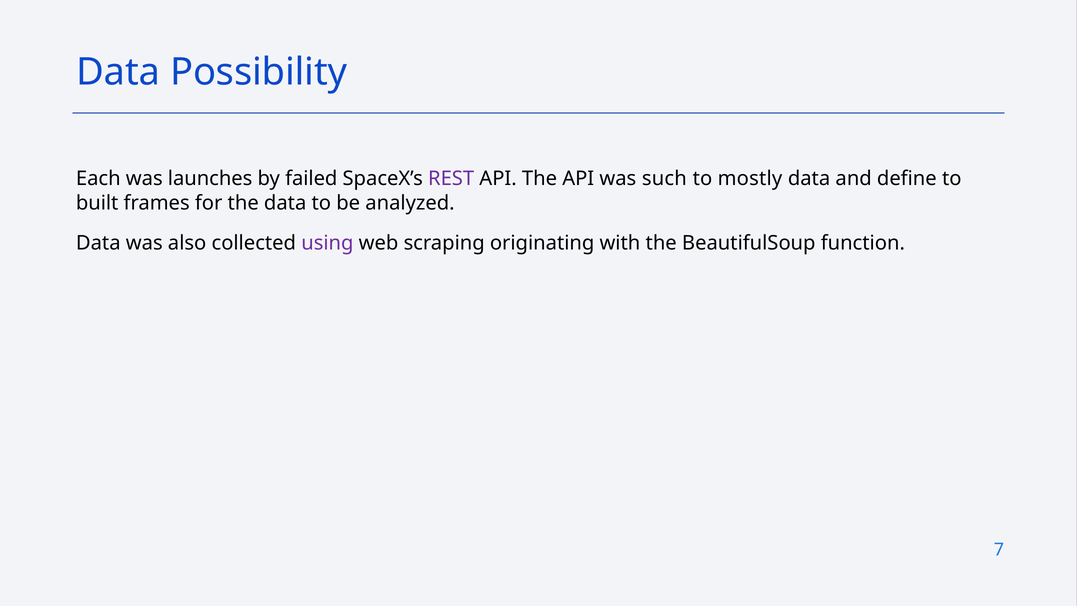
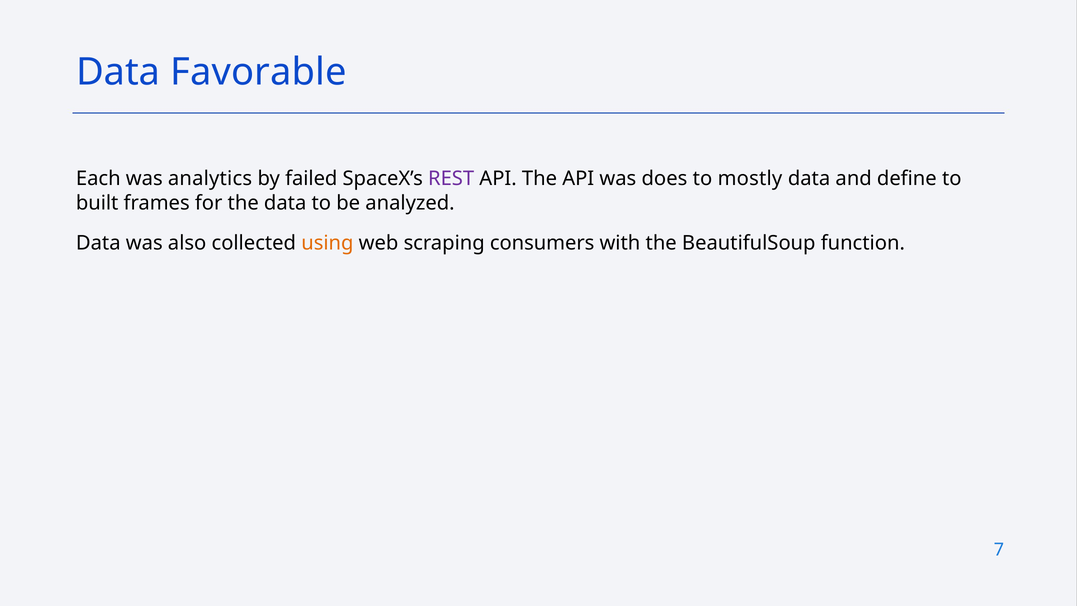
Possibility: Possibility -> Favorable
launches: launches -> analytics
such: such -> does
using colour: purple -> orange
originating: originating -> consumers
